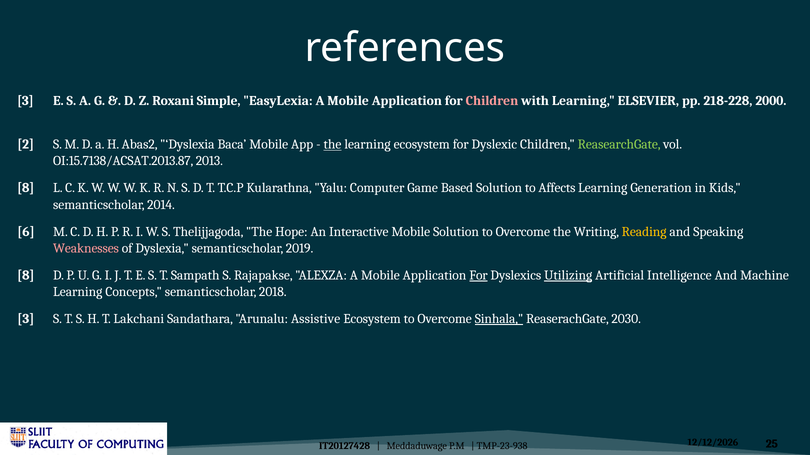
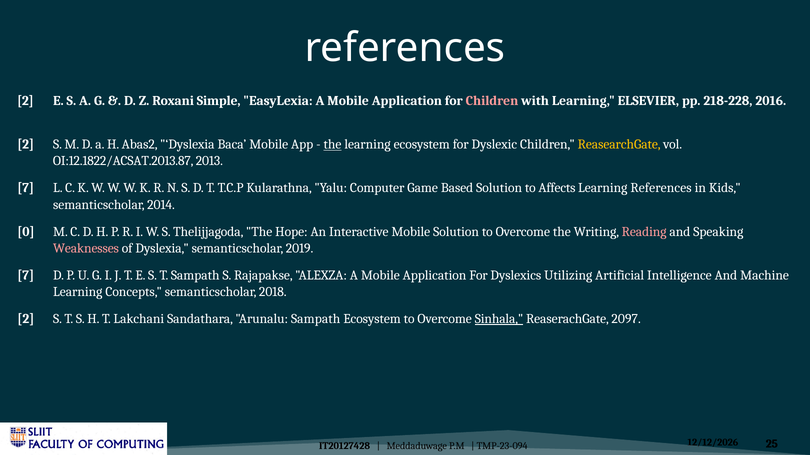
3 at (25, 101): 3 -> 2
2000: 2000 -> 2016
ReasearchGate colour: light green -> yellow
OI:15.7138/ACSAT.2013.87: OI:15.7138/ACSAT.2013.87 -> OI:12.1822/ACSAT.2013.87
8 at (26, 188): 8 -> 7
Learning Generation: Generation -> References
6: 6 -> 0
Reading colour: yellow -> pink
8 at (26, 276): 8 -> 7
For at (478, 276) underline: present -> none
Utilizing underline: present -> none
3 at (26, 319): 3 -> 2
Arunalu Assistive: Assistive -> Sampath
2030: 2030 -> 2097
TMP-23-938: TMP-23-938 -> TMP-23-094
